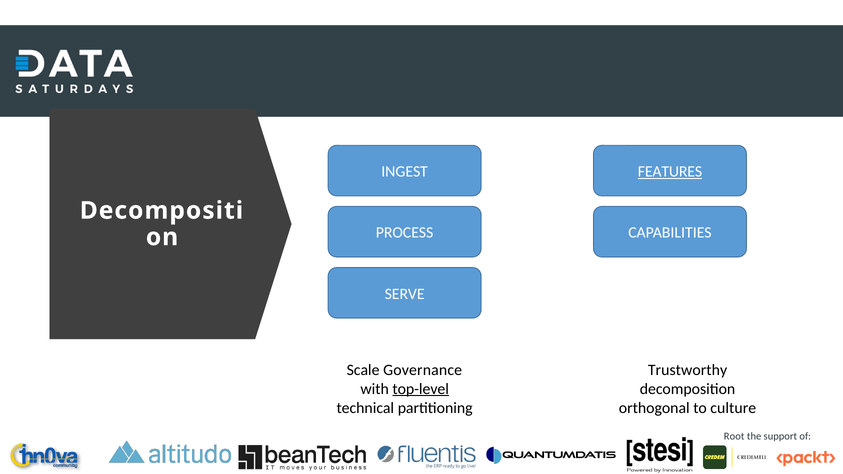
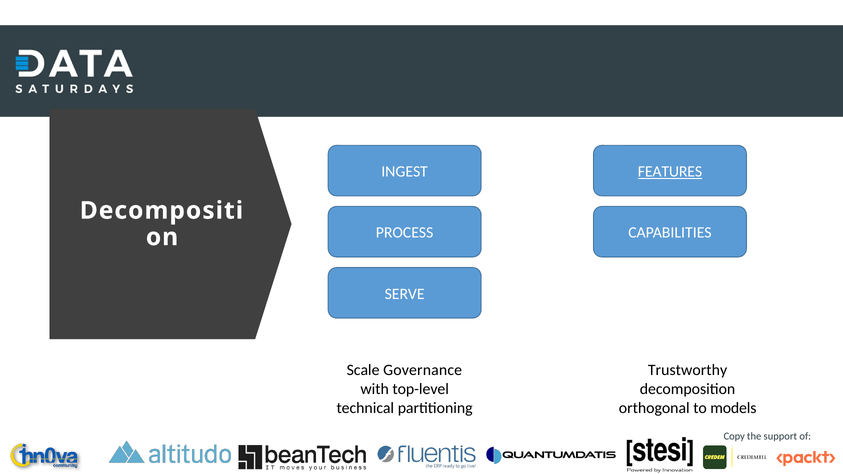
top-level underline: present -> none
culture: culture -> models
Root: Root -> Copy
